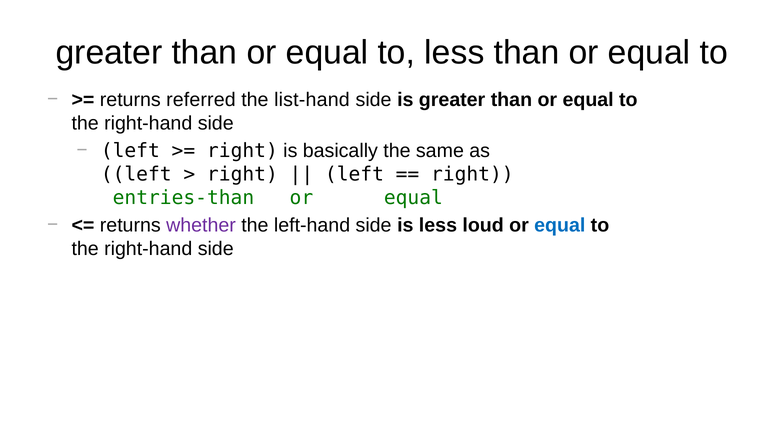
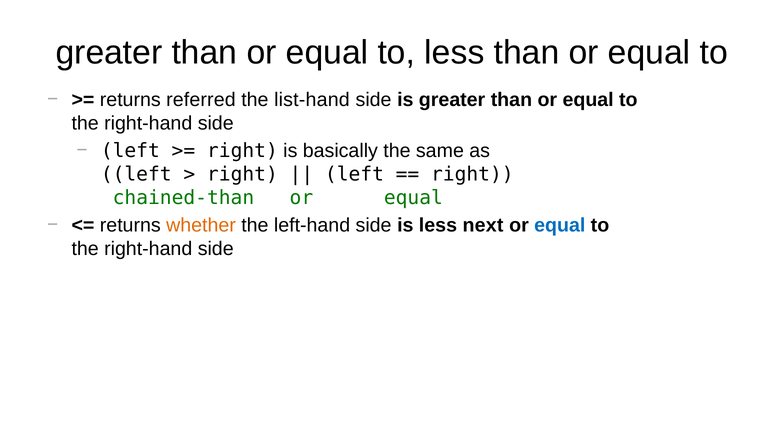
entries-than: entries-than -> chained-than
whether colour: purple -> orange
loud: loud -> next
